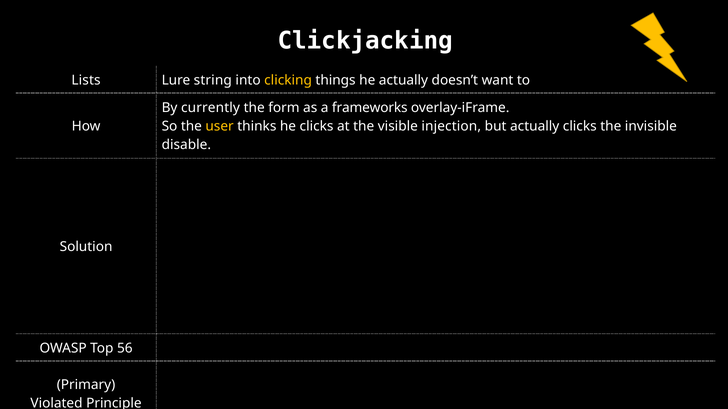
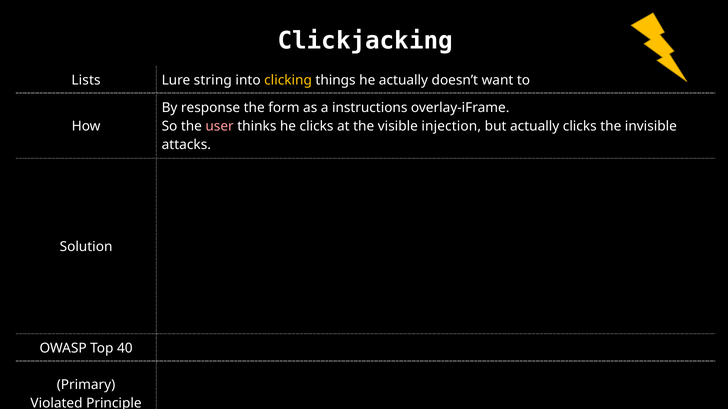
currently: currently -> response
frameworks: frameworks -> instructions
user colour: yellow -> pink
disable: disable -> attacks
56: 56 -> 40
